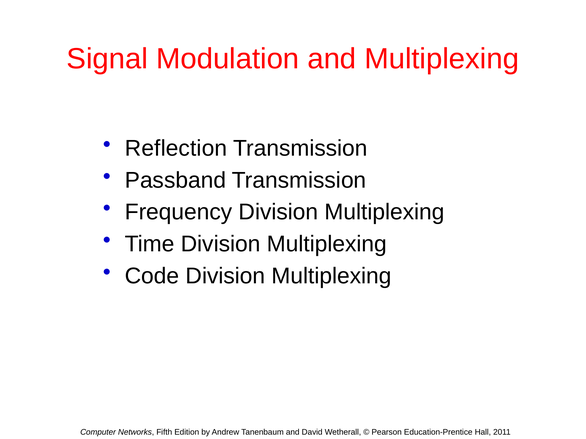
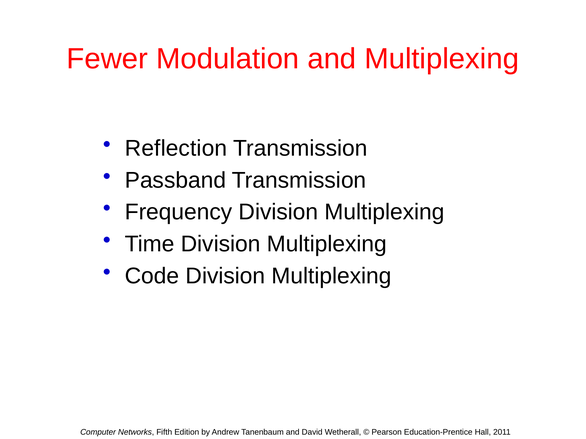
Signal: Signal -> Fewer
